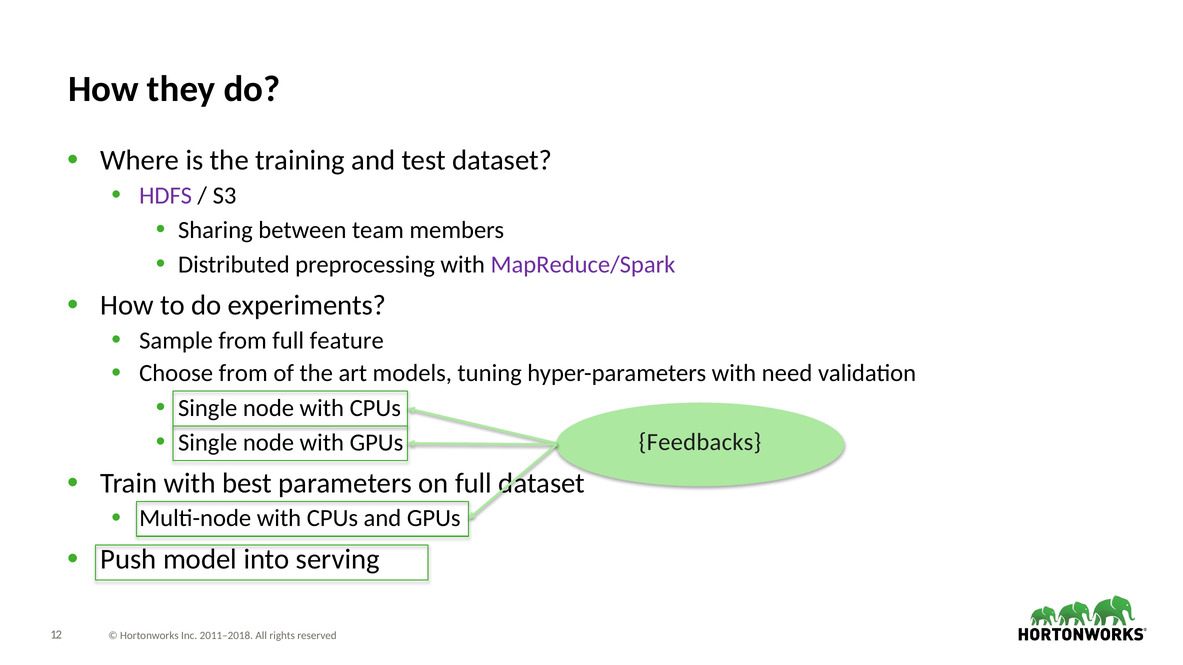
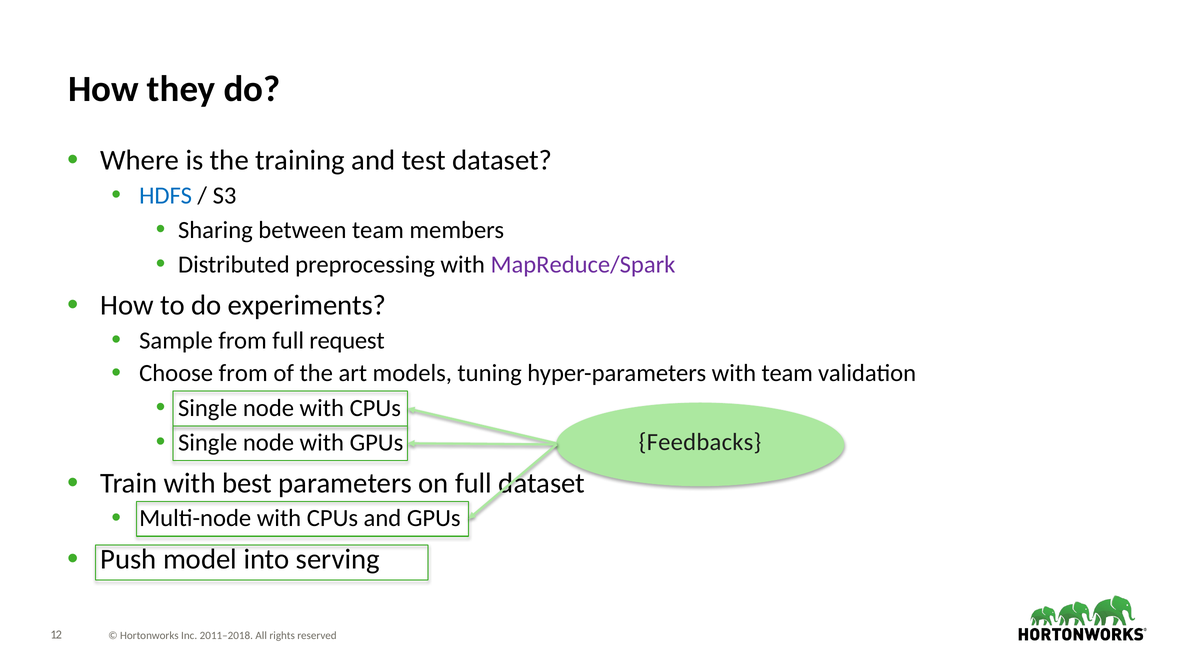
HDFS colour: purple -> blue
feature: feature -> request
with need: need -> team
